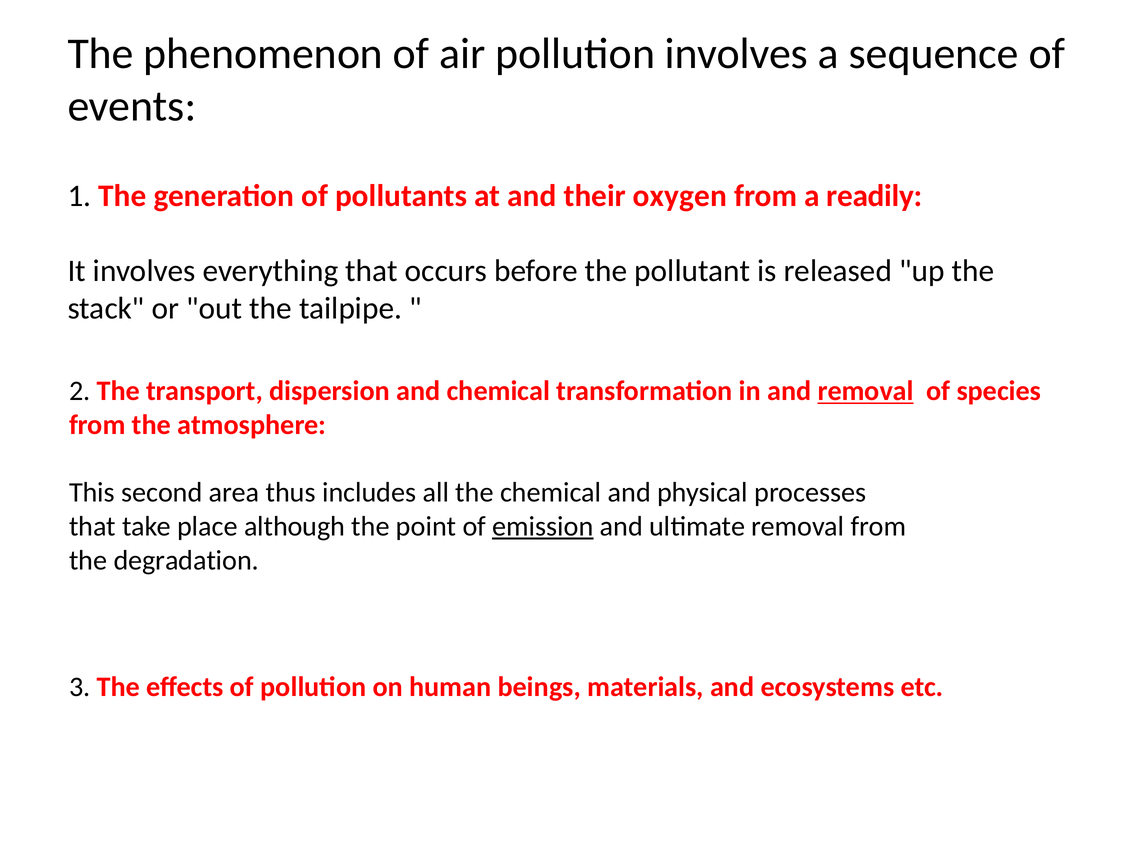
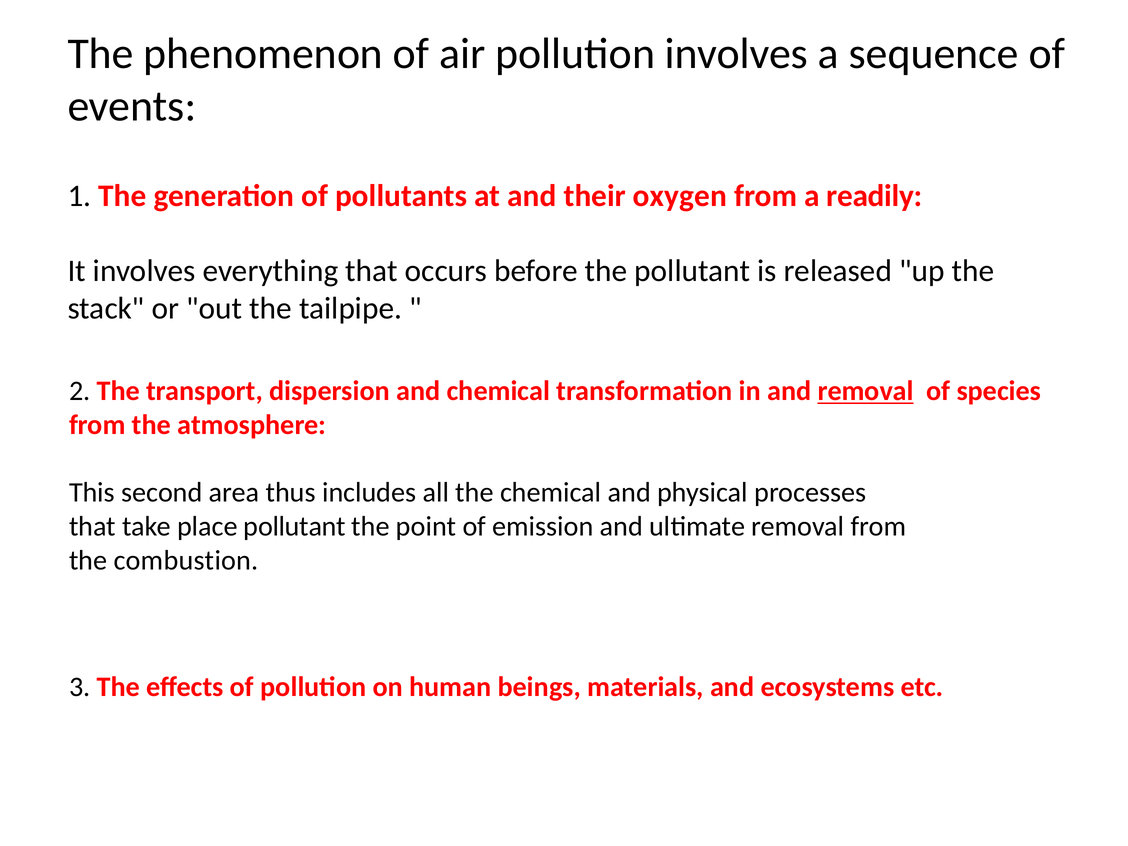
place although: although -> pollutant
emission underline: present -> none
degradation: degradation -> combustion
